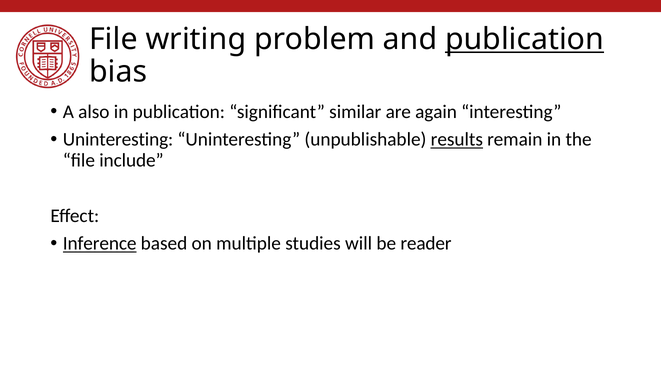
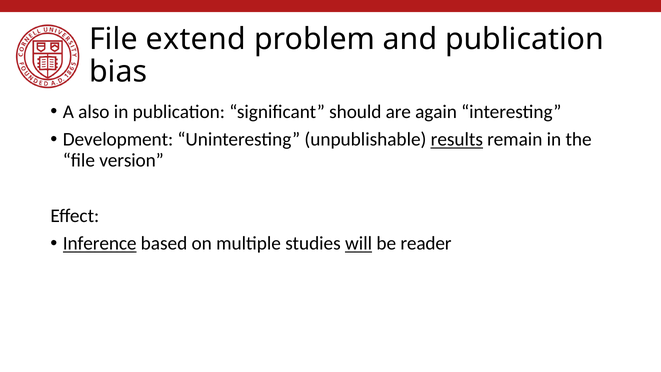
writing: writing -> extend
publication at (525, 39) underline: present -> none
similar: similar -> should
Uninteresting at (118, 139): Uninteresting -> Development
include: include -> version
will underline: none -> present
